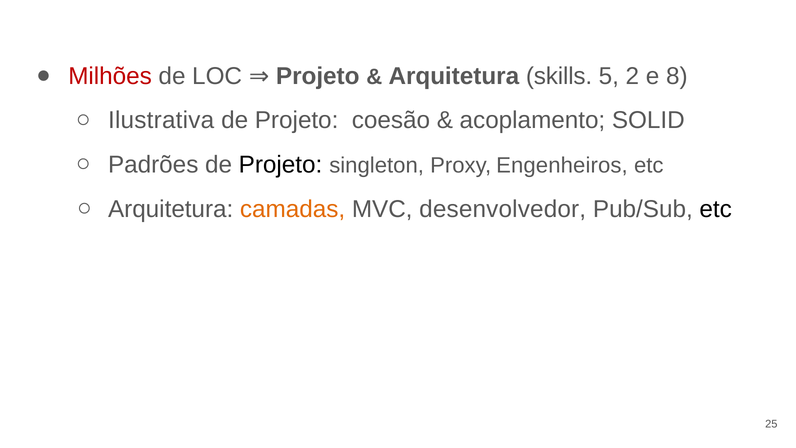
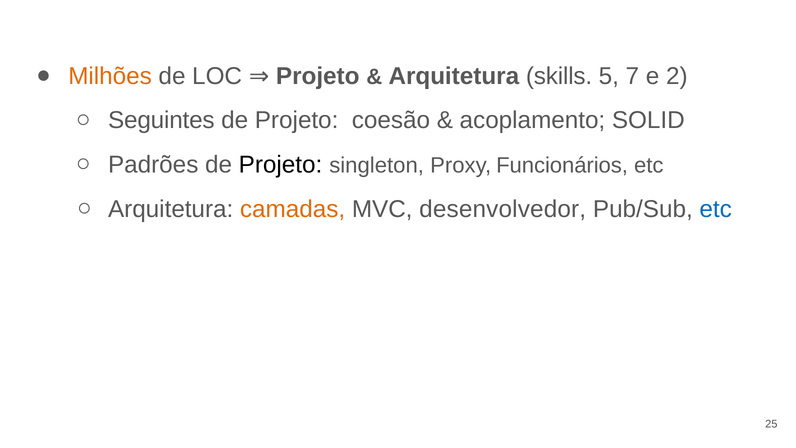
Milhões colour: red -> orange
2: 2 -> 7
8: 8 -> 2
Ilustrativa: Ilustrativa -> Seguintes
Engenheiros: Engenheiros -> Funcionários
etc at (716, 209) colour: black -> blue
